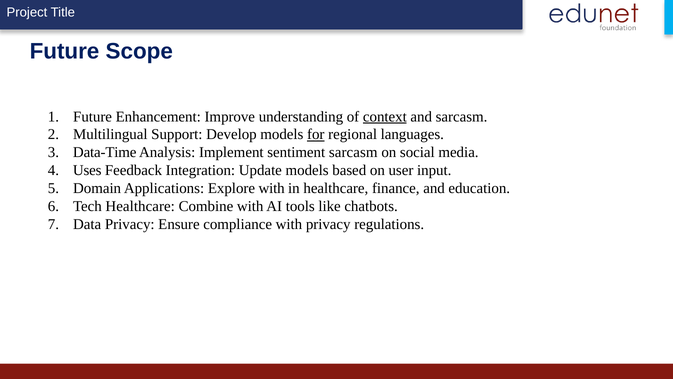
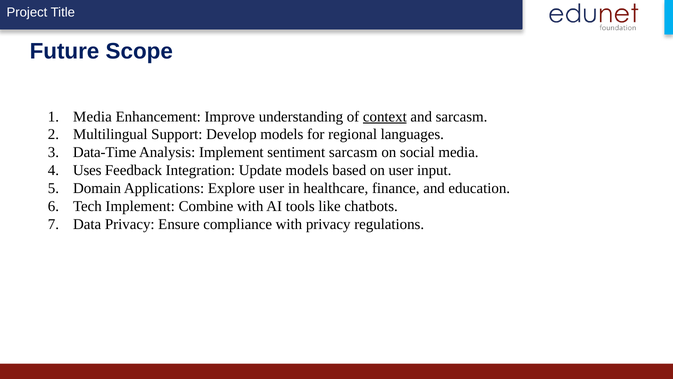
Future at (93, 116): Future -> Media
for underline: present -> none
Explore with: with -> user
Tech Healthcare: Healthcare -> Implement
